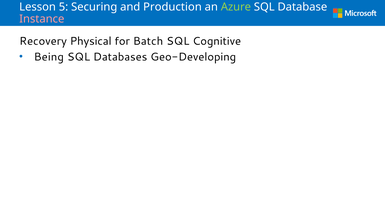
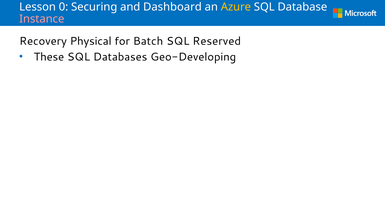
5: 5 -> 0
Production: Production -> Dashboard
Azure colour: light green -> yellow
Cognitive: Cognitive -> Reserved
Being: Being -> These
